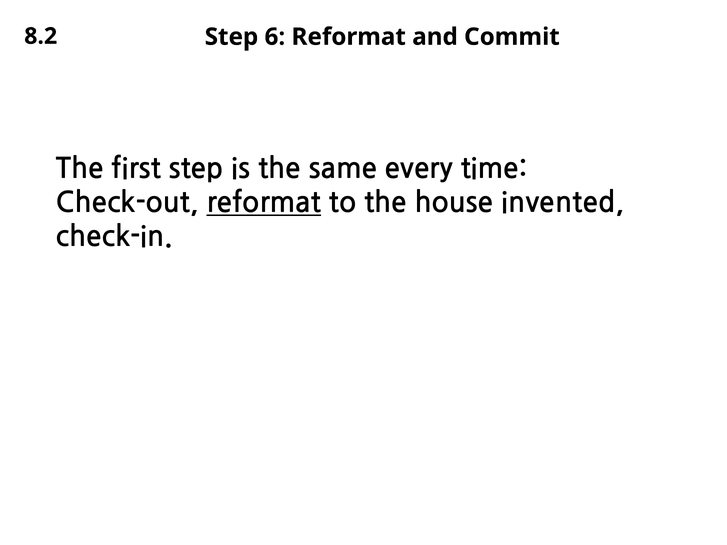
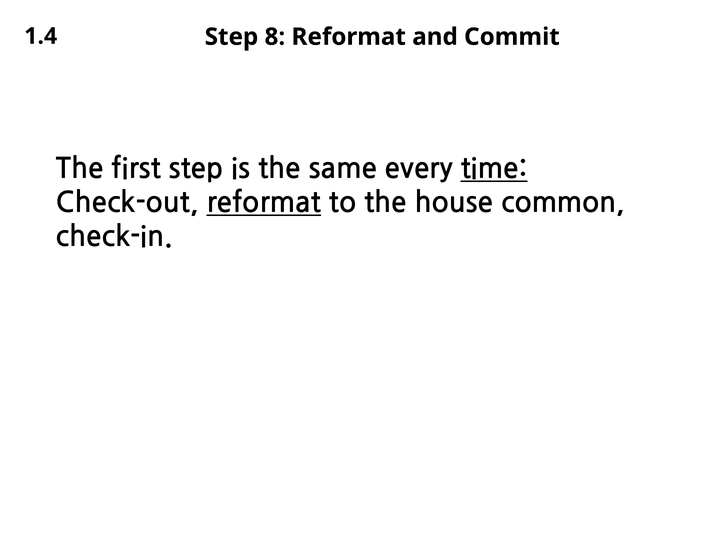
8.2: 8.2 -> 1.4
6: 6 -> 8
time underline: none -> present
invented: invented -> common
